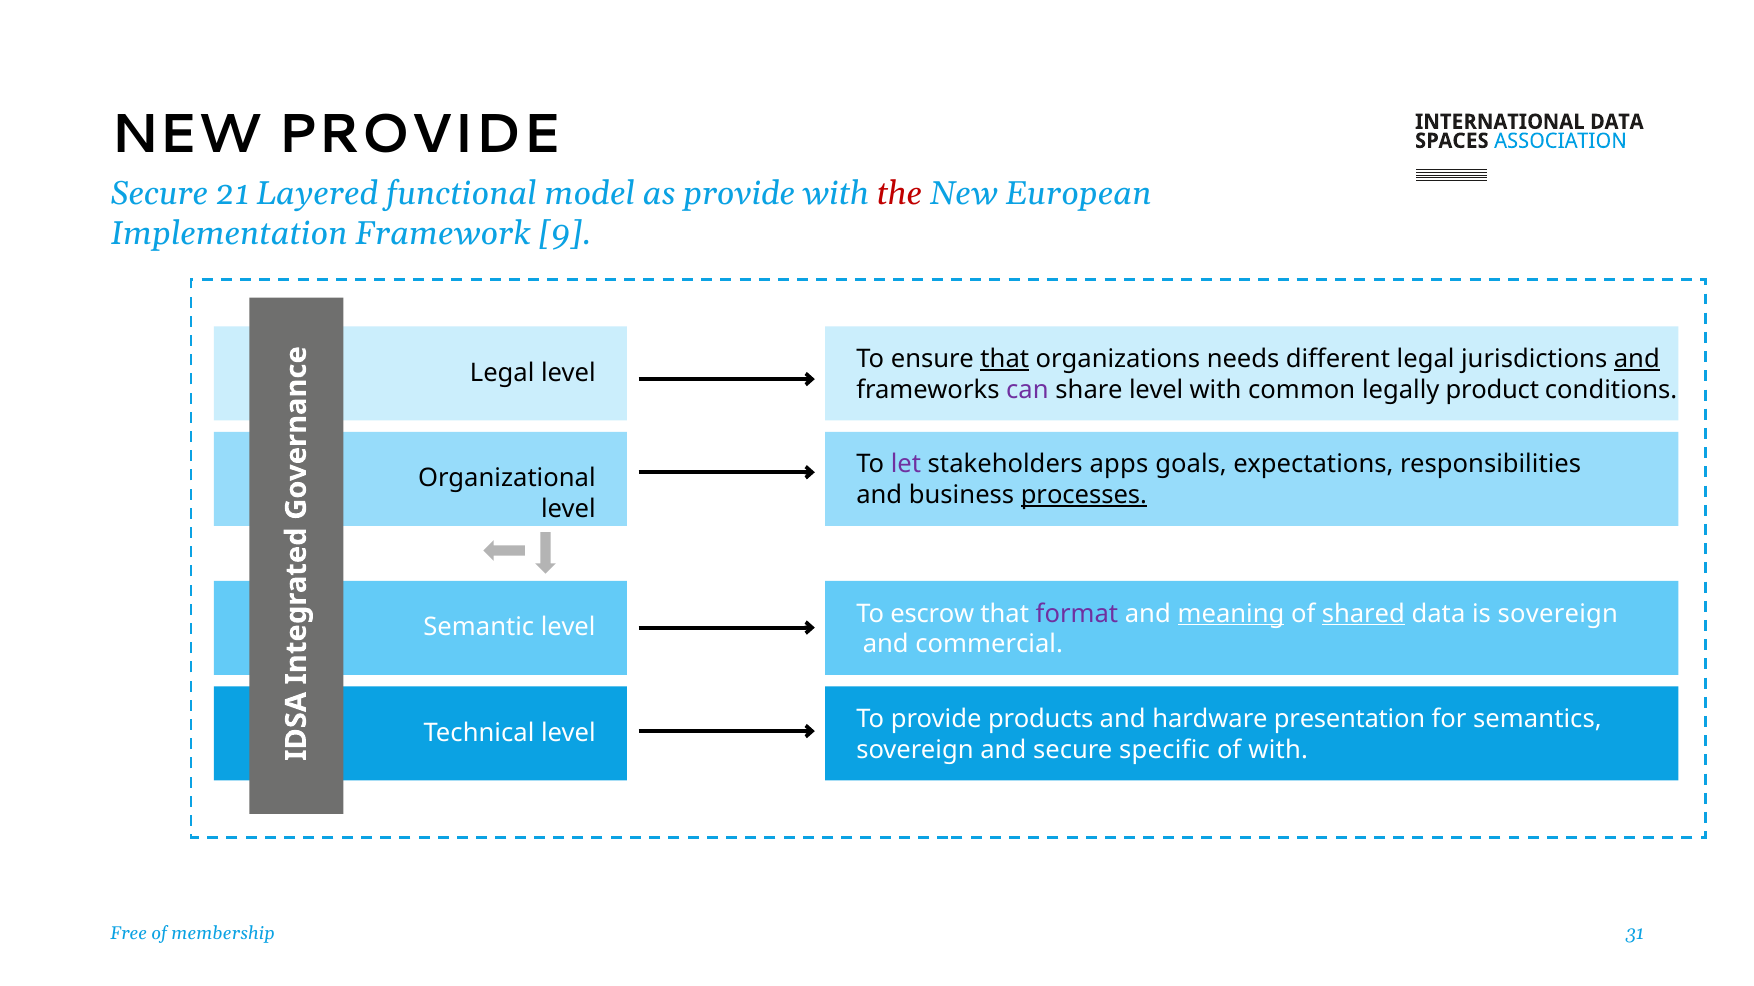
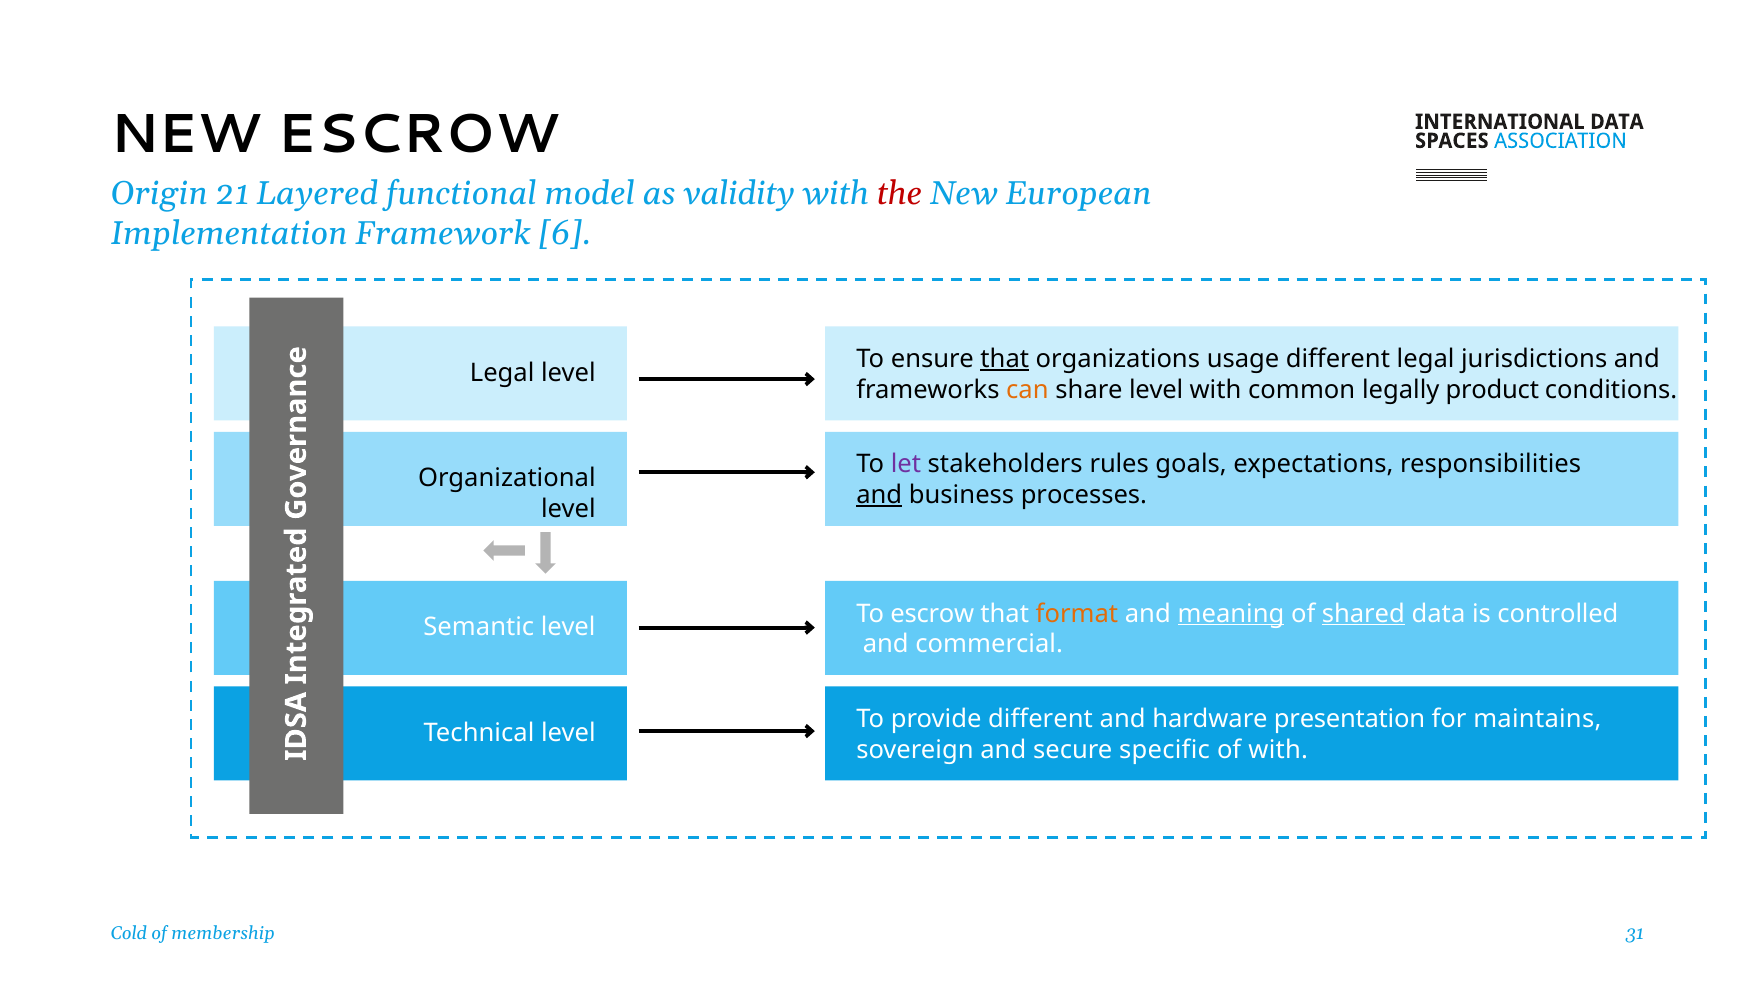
NEW PROVIDE: PROVIDE -> ESCROW
Secure at (159, 194): Secure -> Origin
as provide: provide -> validity
9: 9 -> 6
needs: needs -> usage
and at (1637, 359) underline: present -> none
can colour: purple -> orange
apps: apps -> rules
and at (879, 496) underline: none -> present
processes underline: present -> none
format colour: purple -> orange
is sovereign: sovereign -> controlled
provide products: products -> different
semantics: semantics -> maintains
Free: Free -> Cold
